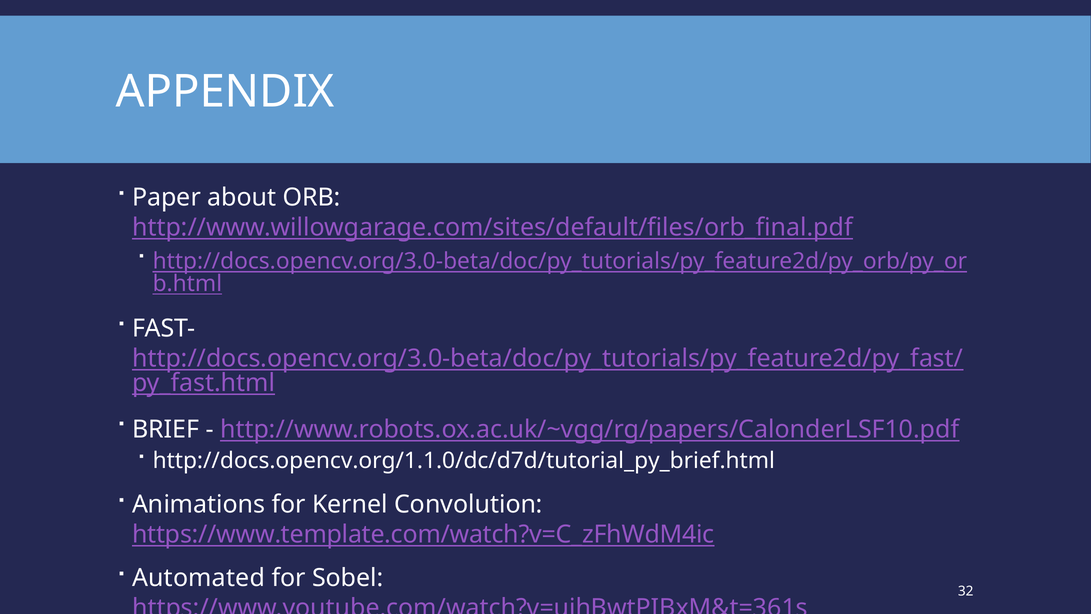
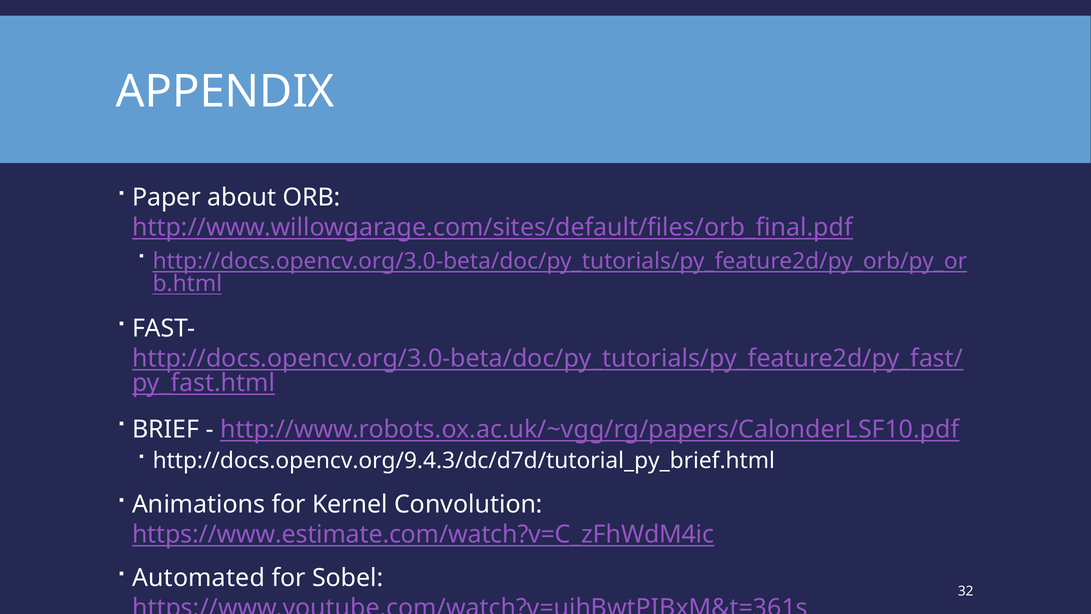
http://docs.opencv.org/1.1.0/dc/d7d/tutorial_py_brief.html: http://docs.opencv.org/1.1.0/dc/d7d/tutorial_py_brief.html -> http://docs.opencv.org/9.4.3/dc/d7d/tutorial_py_brief.html
https://www.template.com/watch?v=C_zFhWdM4ic: https://www.template.com/watch?v=C_zFhWdM4ic -> https://www.estimate.com/watch?v=C_zFhWdM4ic
